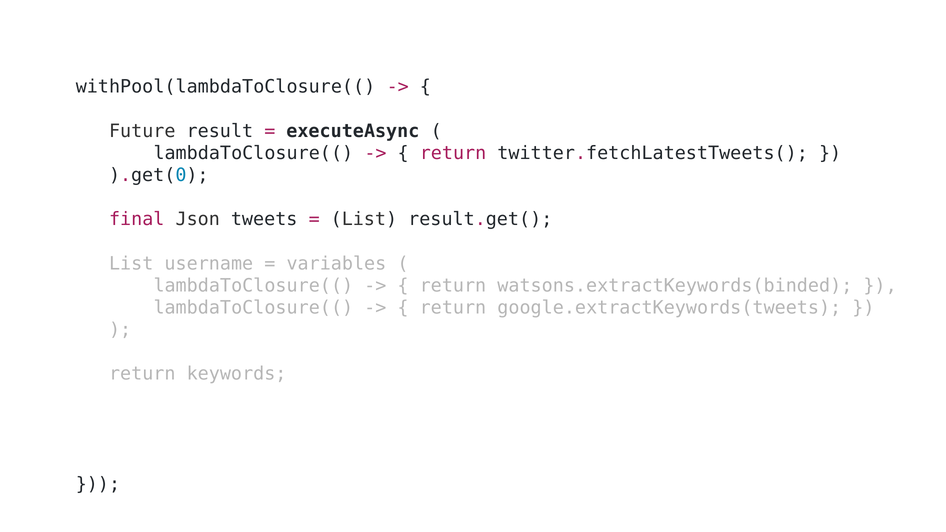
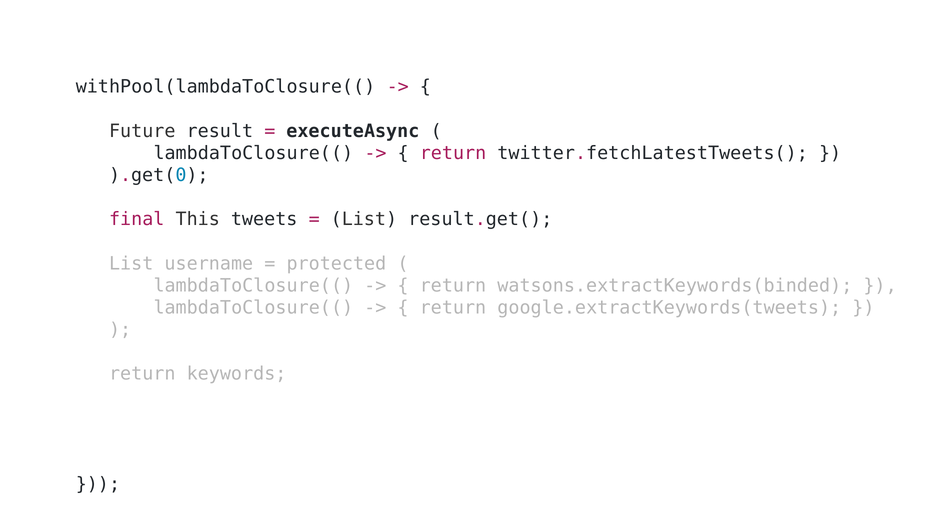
Json: Json -> This
variables: variables -> protected
